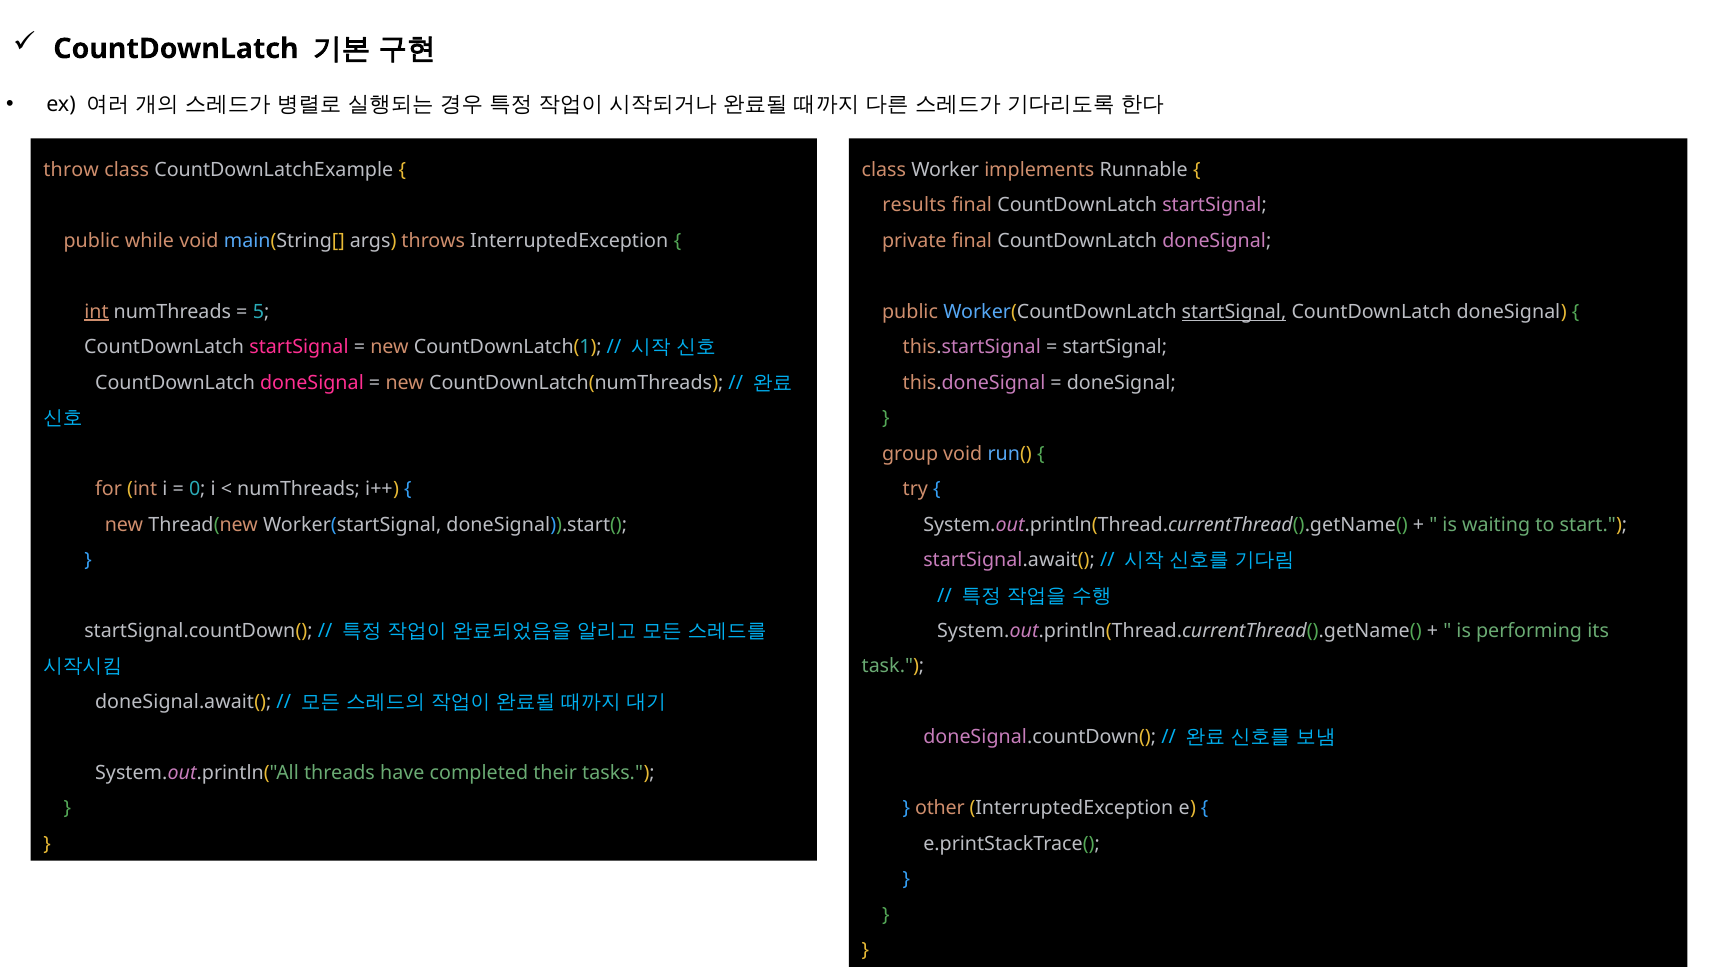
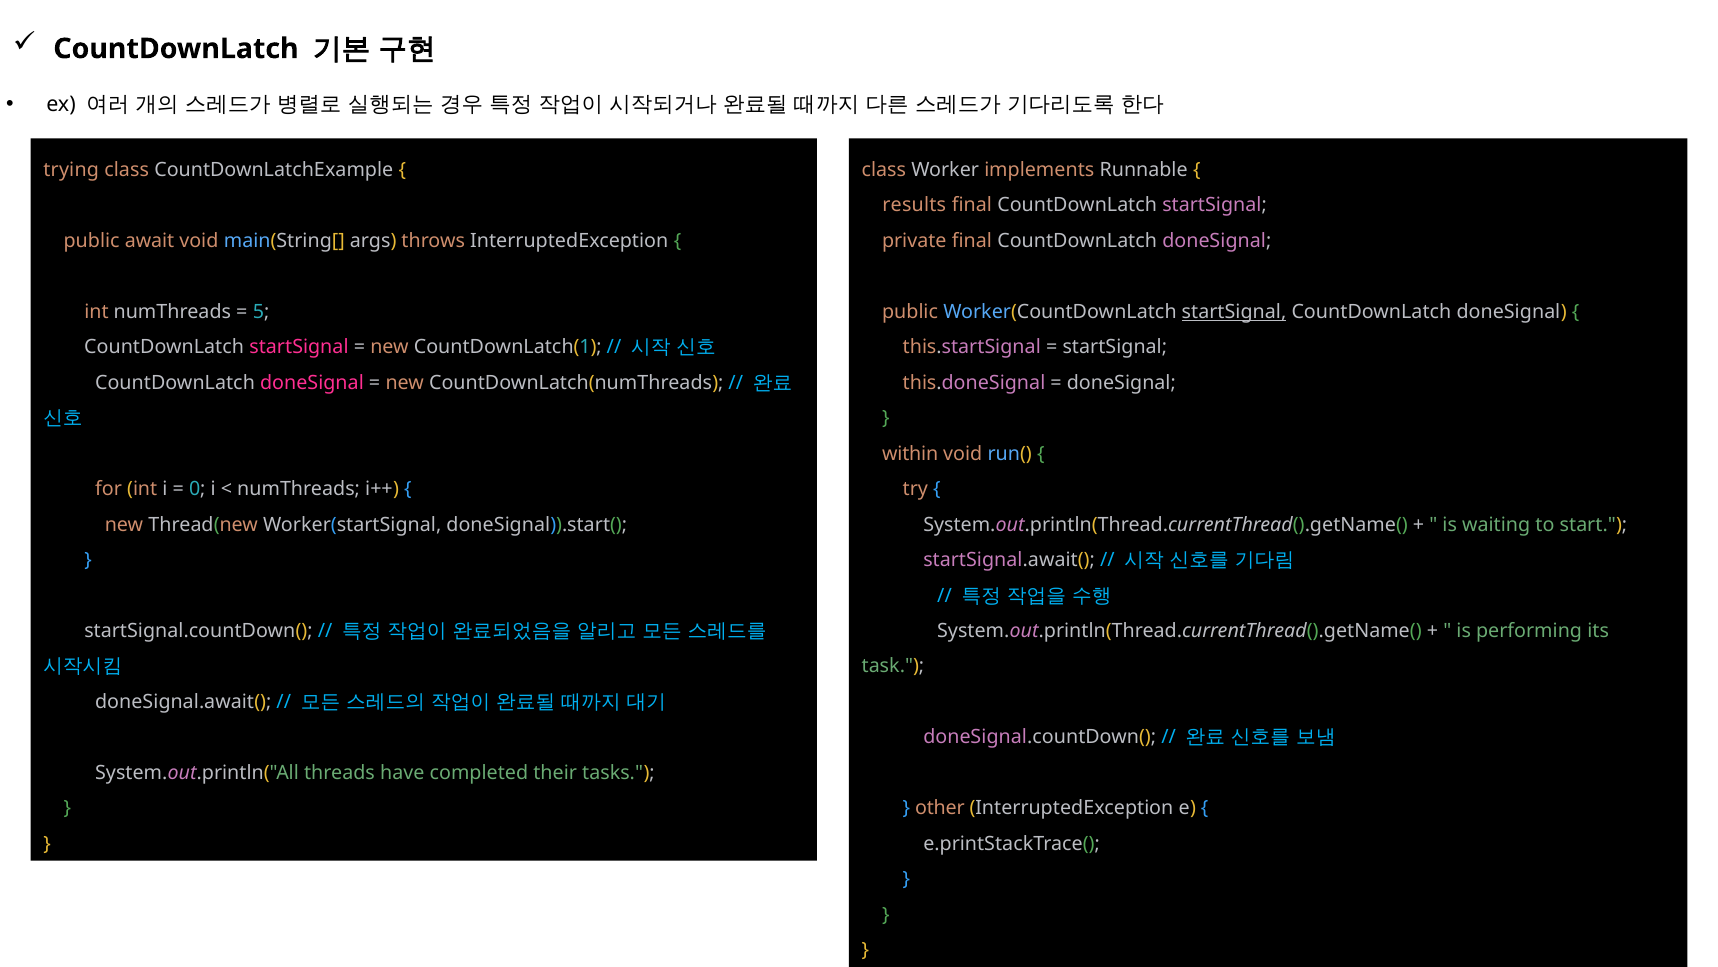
throw: throw -> trying
while: while -> await
int at (96, 311) underline: present -> none
group: group -> within
